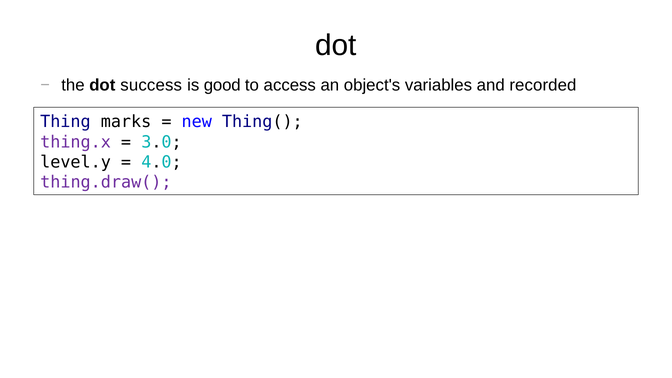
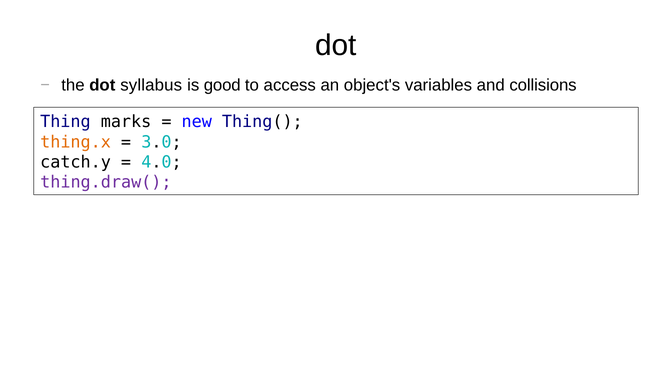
success: success -> syllabus
recorded: recorded -> collisions
thing.x colour: purple -> orange
level.y: level.y -> catch.y
